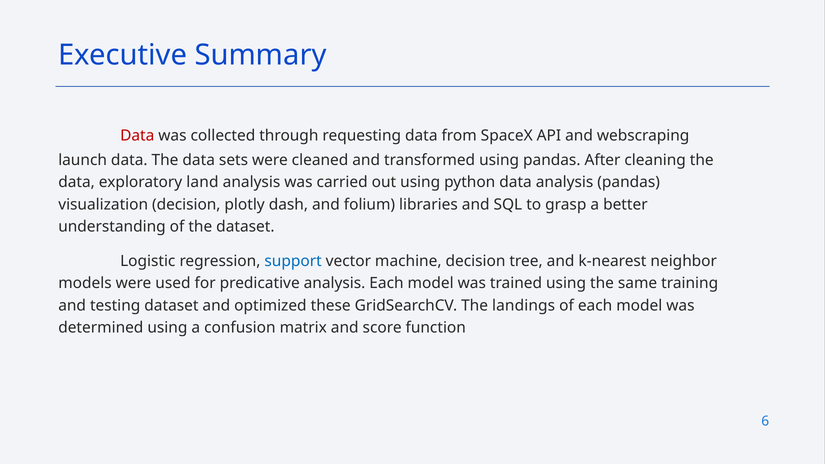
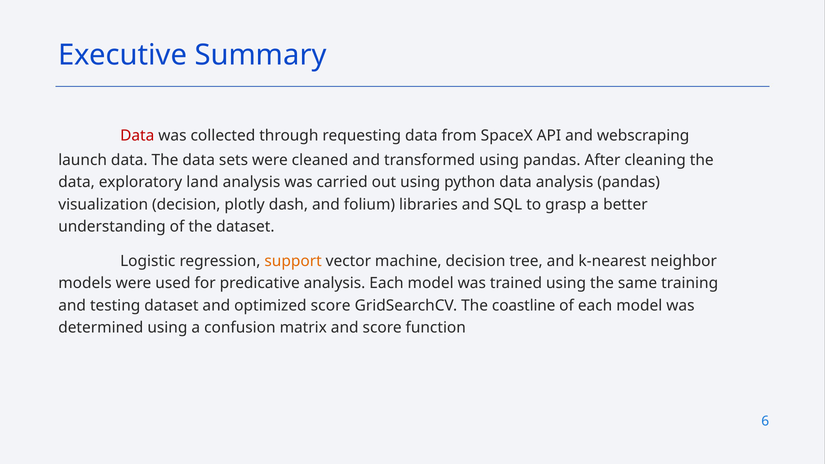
support colour: blue -> orange
optimized these: these -> score
landings: landings -> coastline
